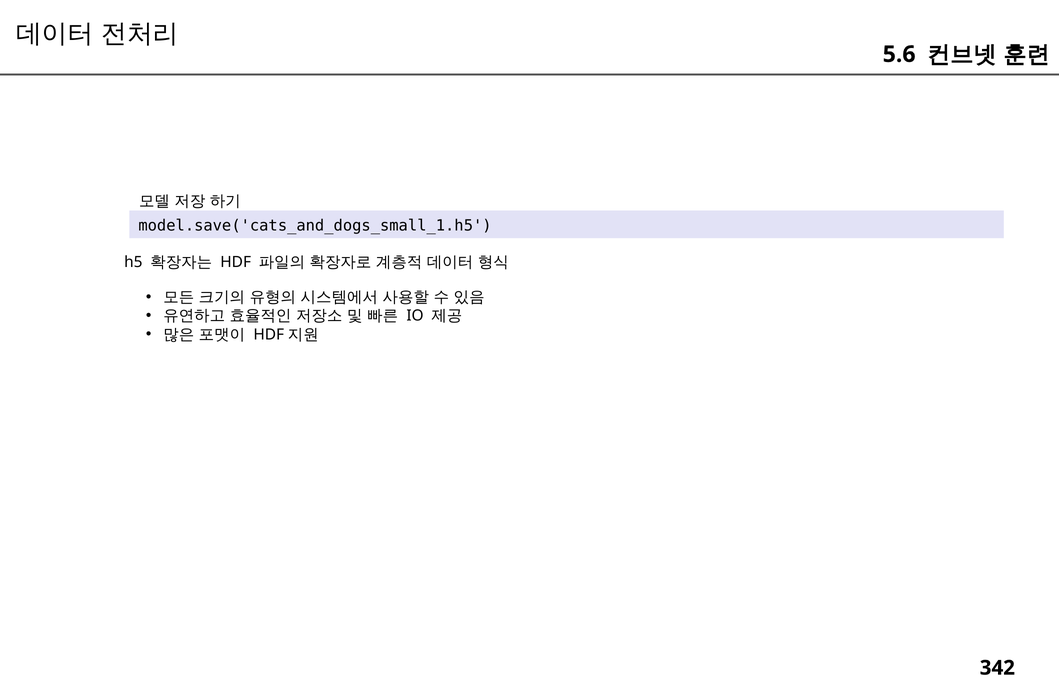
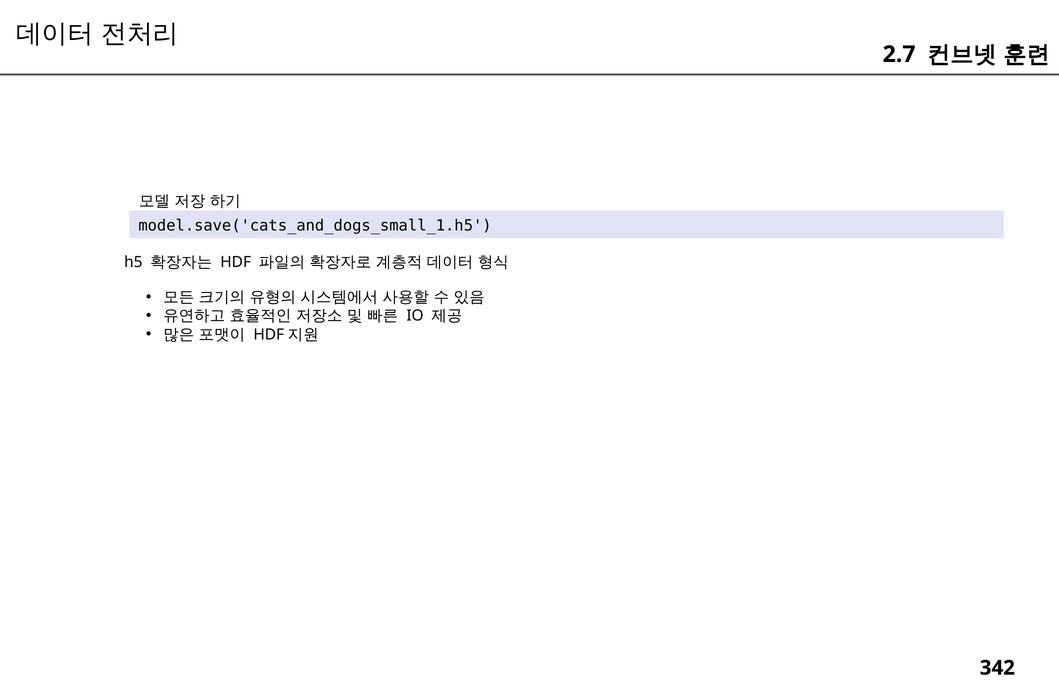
5.6: 5.6 -> 2.7
